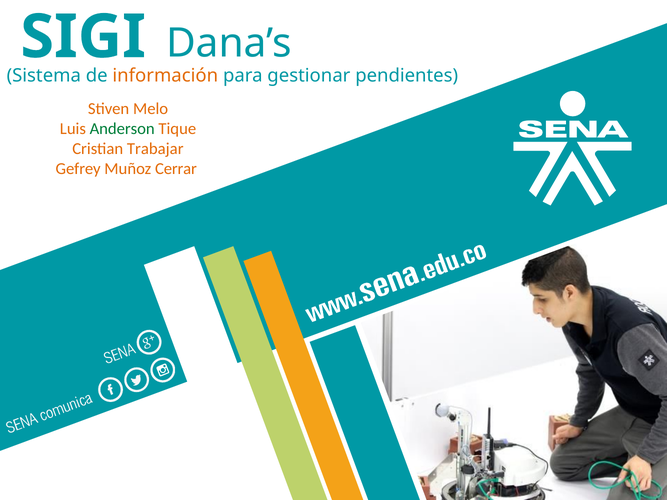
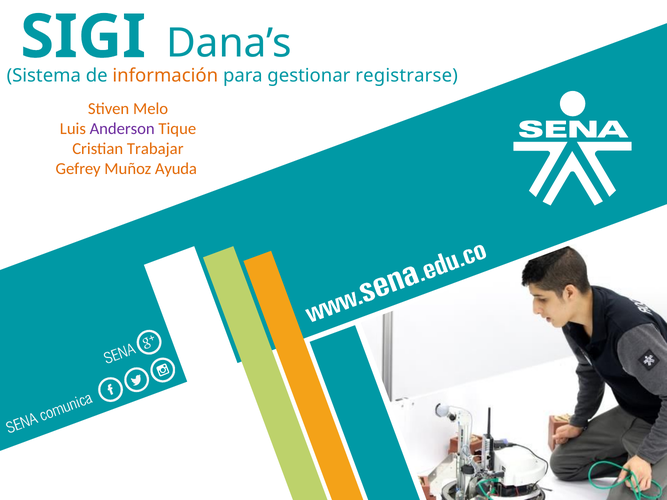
pendientes: pendientes -> registrarse
Anderson colour: green -> purple
Cerrar: Cerrar -> Ayuda
